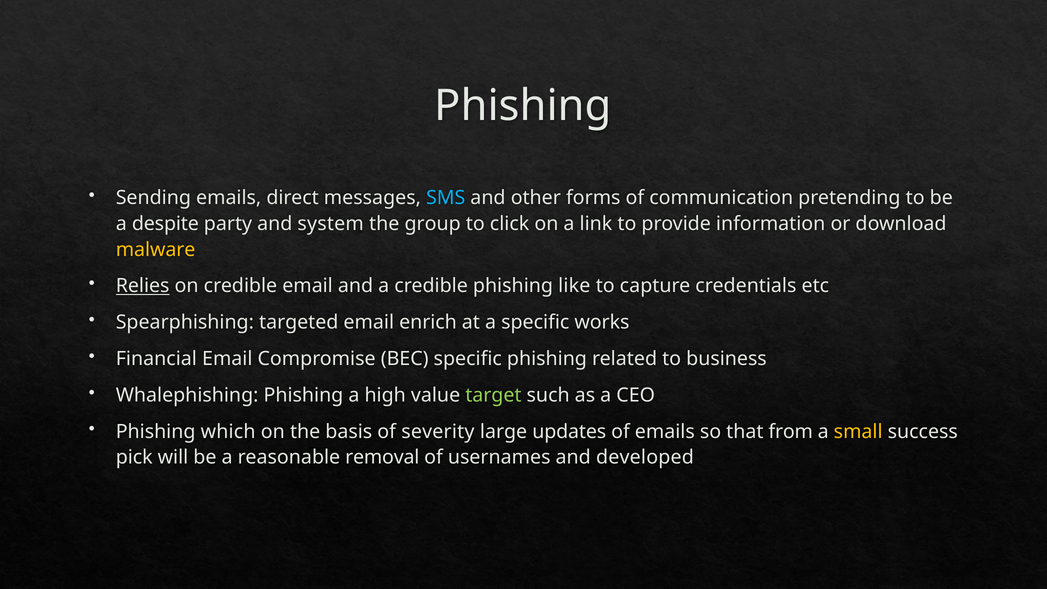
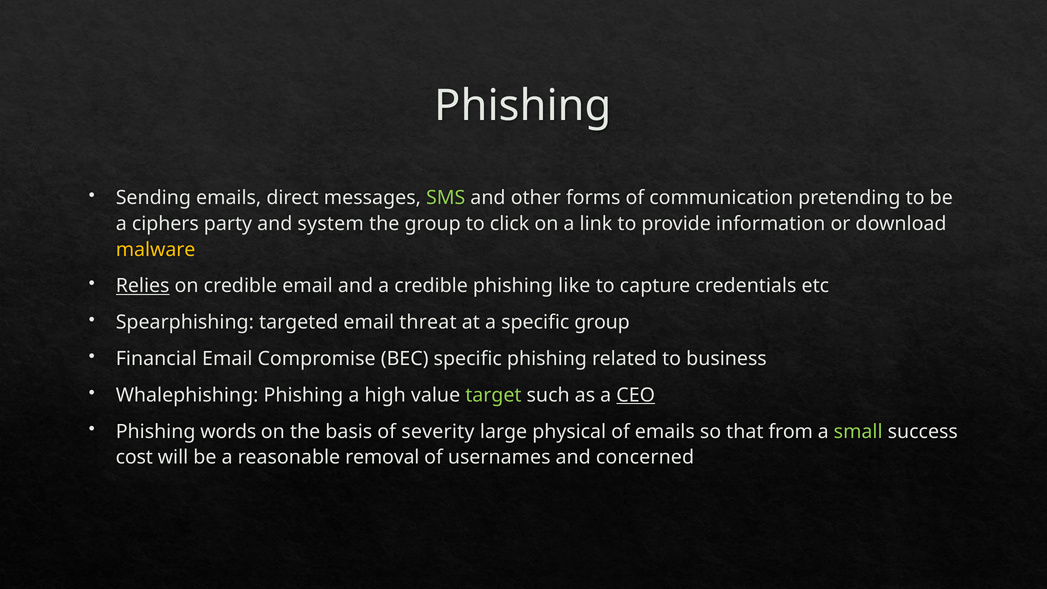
SMS colour: light blue -> light green
despite: despite -> ciphers
enrich: enrich -> threat
specific works: works -> group
CEO underline: none -> present
which: which -> words
updates: updates -> physical
small colour: yellow -> light green
pick: pick -> cost
developed: developed -> concerned
